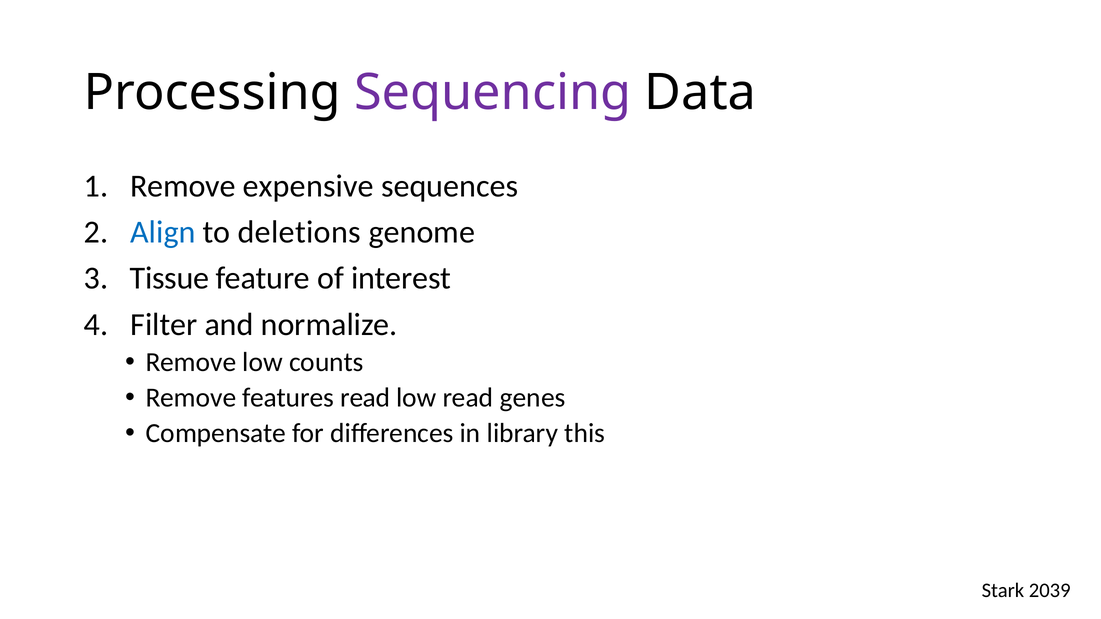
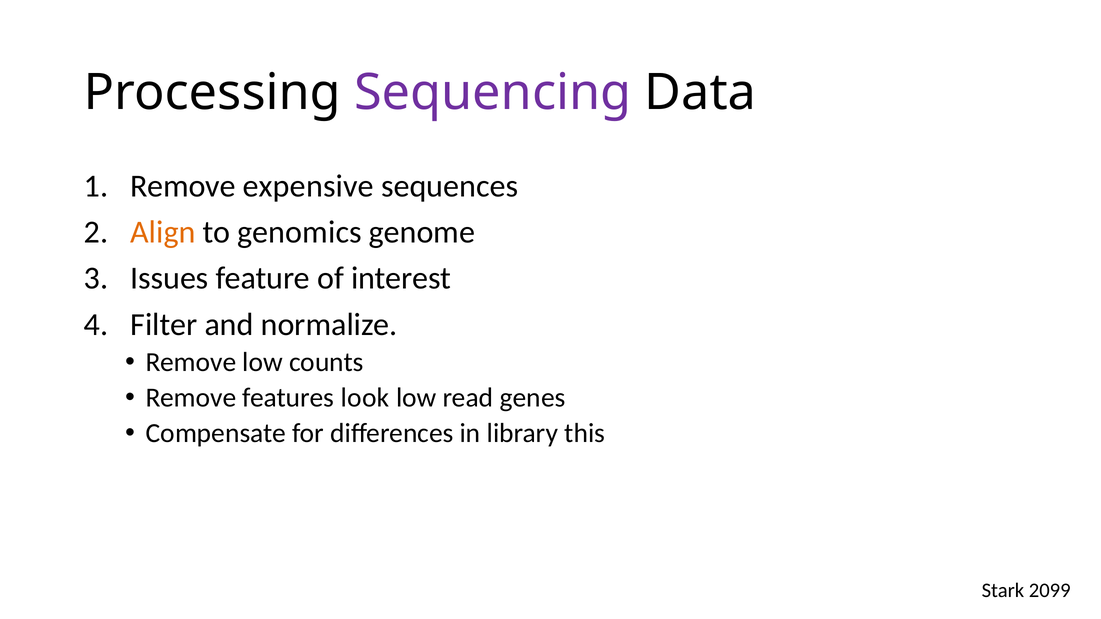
Align colour: blue -> orange
deletions: deletions -> genomics
Tissue: Tissue -> Issues
features read: read -> look
2039: 2039 -> 2099
